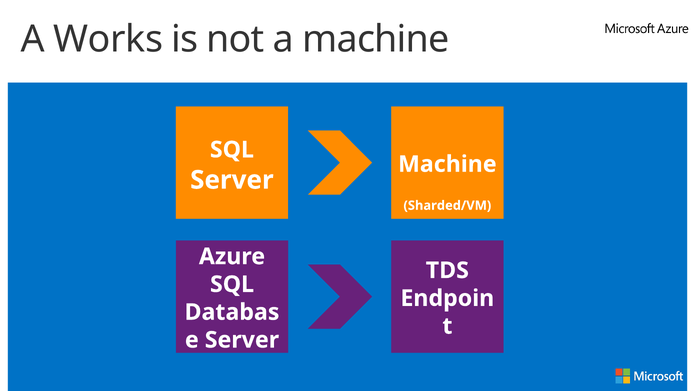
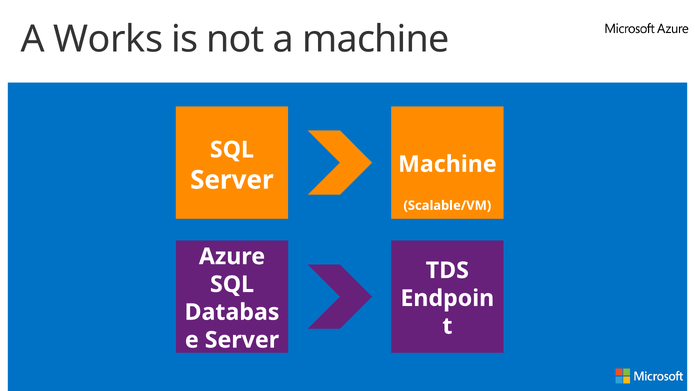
Sharded/VM: Sharded/VM -> Scalable/VM
